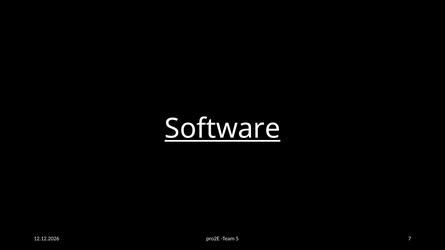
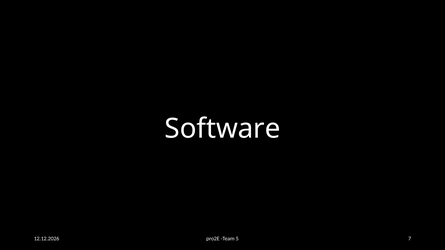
Software underline: present -> none
